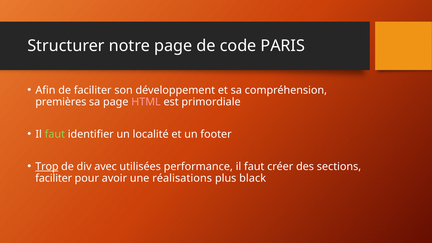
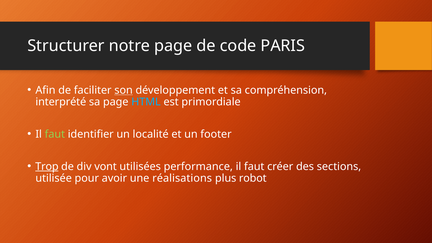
son underline: none -> present
premières: premières -> interprété
HTML colour: pink -> light blue
avec: avec -> vont
faciliter at (54, 178): faciliter -> utilisée
black: black -> robot
